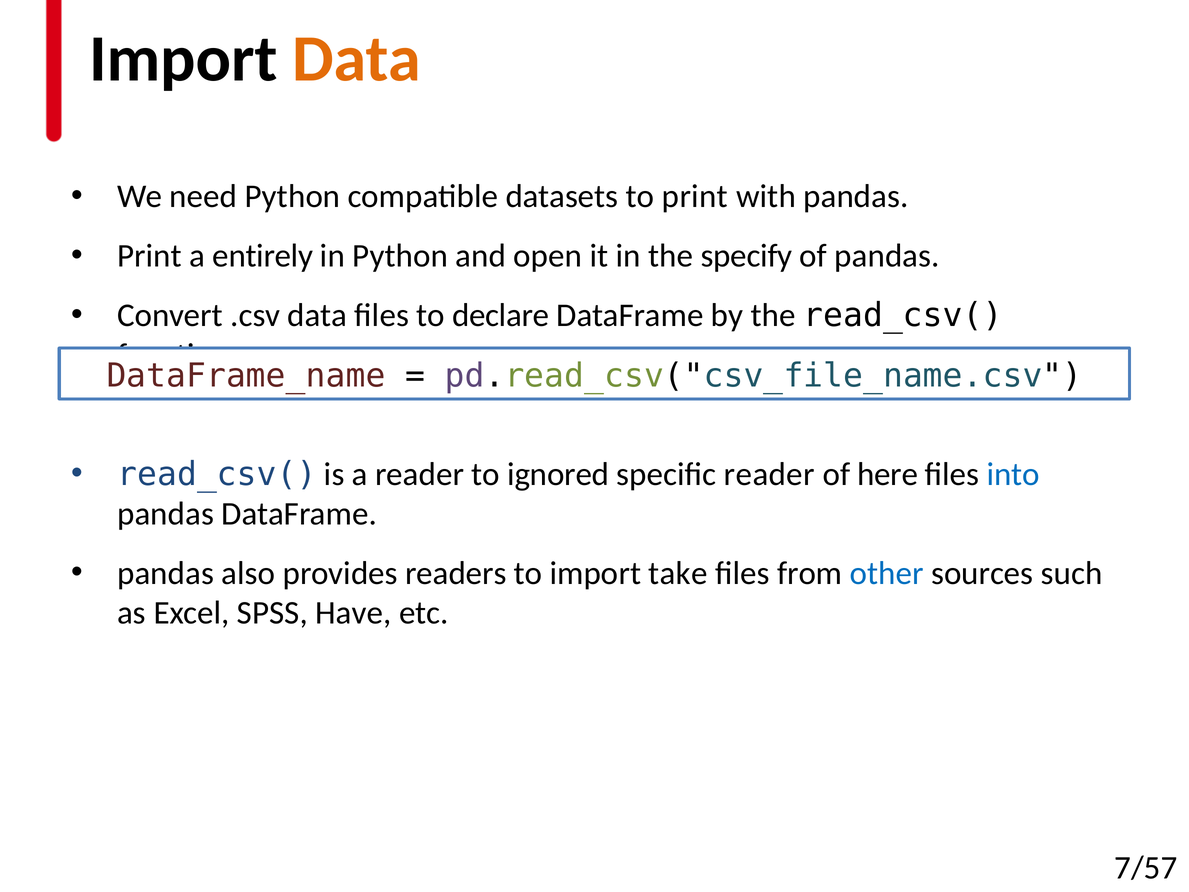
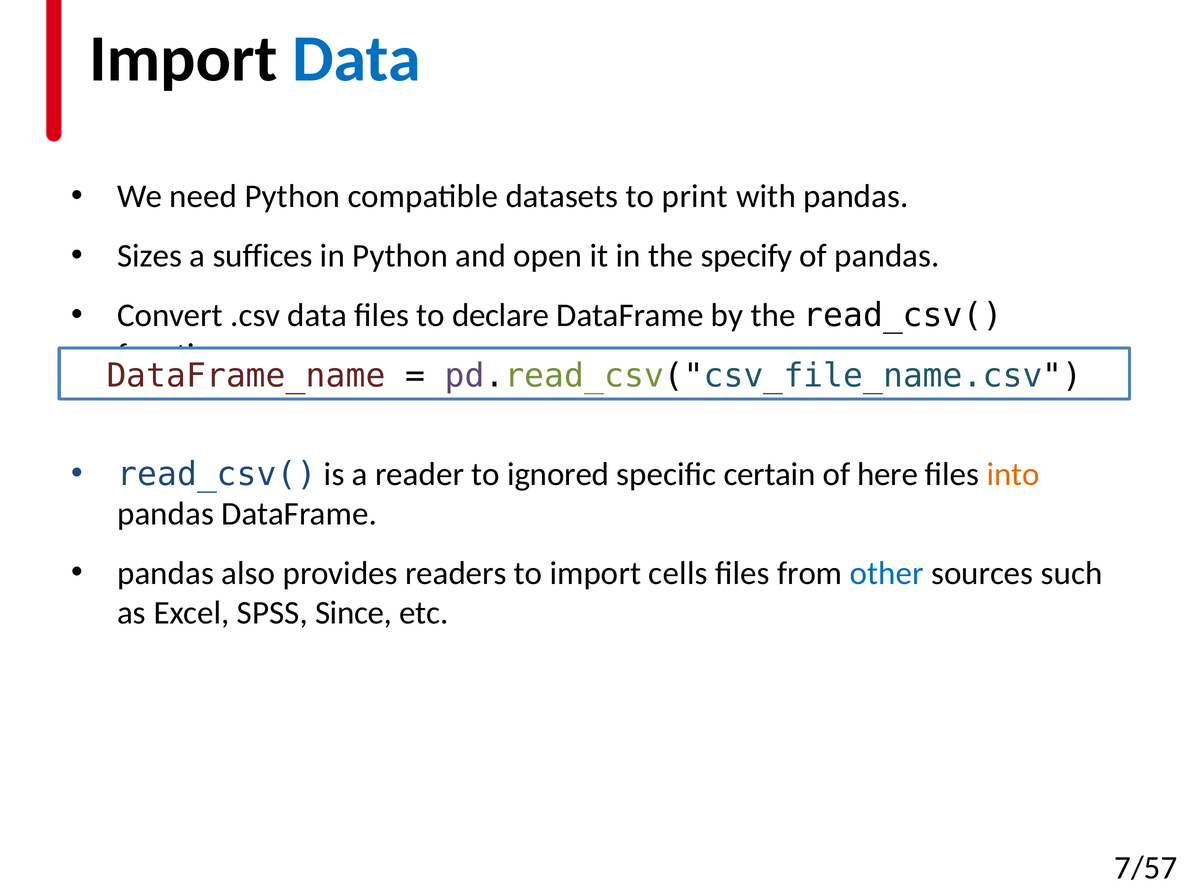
Data at (357, 59) colour: orange -> blue
Print at (150, 256): Print -> Sizes
entirely: entirely -> suffices
specific reader: reader -> certain
into colour: blue -> orange
take: take -> cells
Have: Have -> Since
